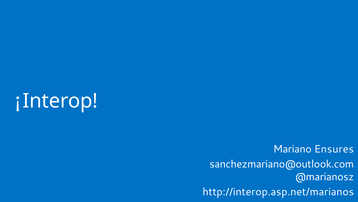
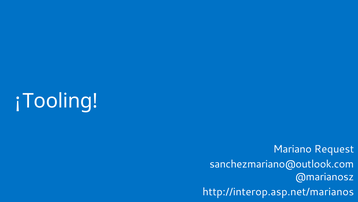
Interop: Interop -> Tooling
Ensures: Ensures -> Request
